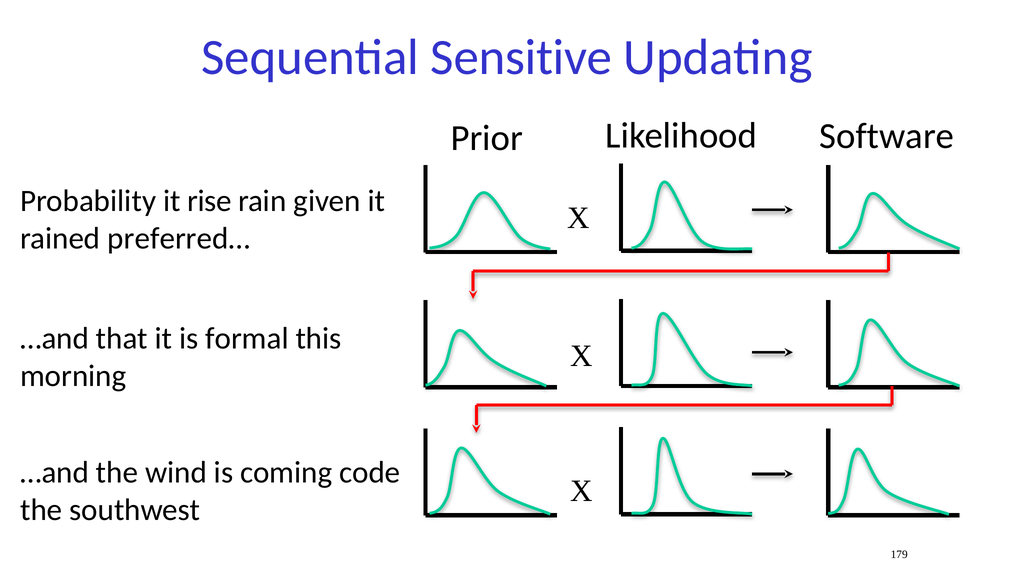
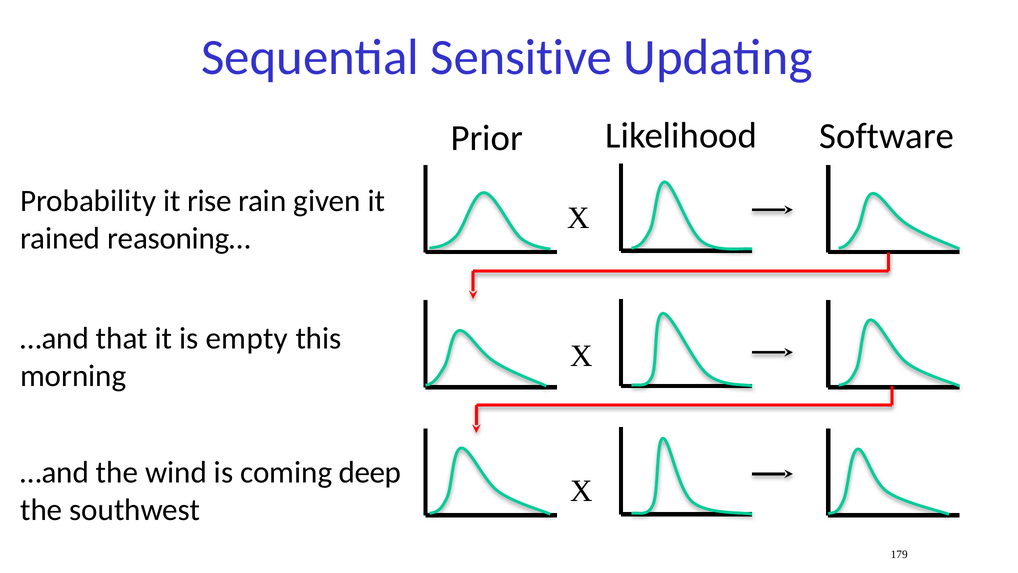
preferred…: preferred… -> reasoning…
formal: formal -> empty
code: code -> deep
